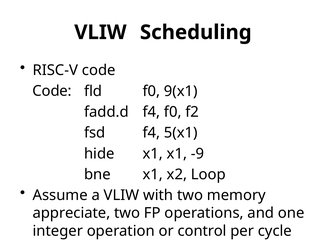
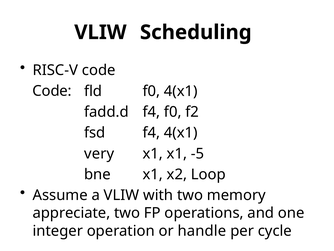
f0 9(x1: 9(x1 -> 4(x1
f4 5(x1: 5(x1 -> 4(x1
-9: -9 -> -5
hide: hide -> very
control: control -> handle
